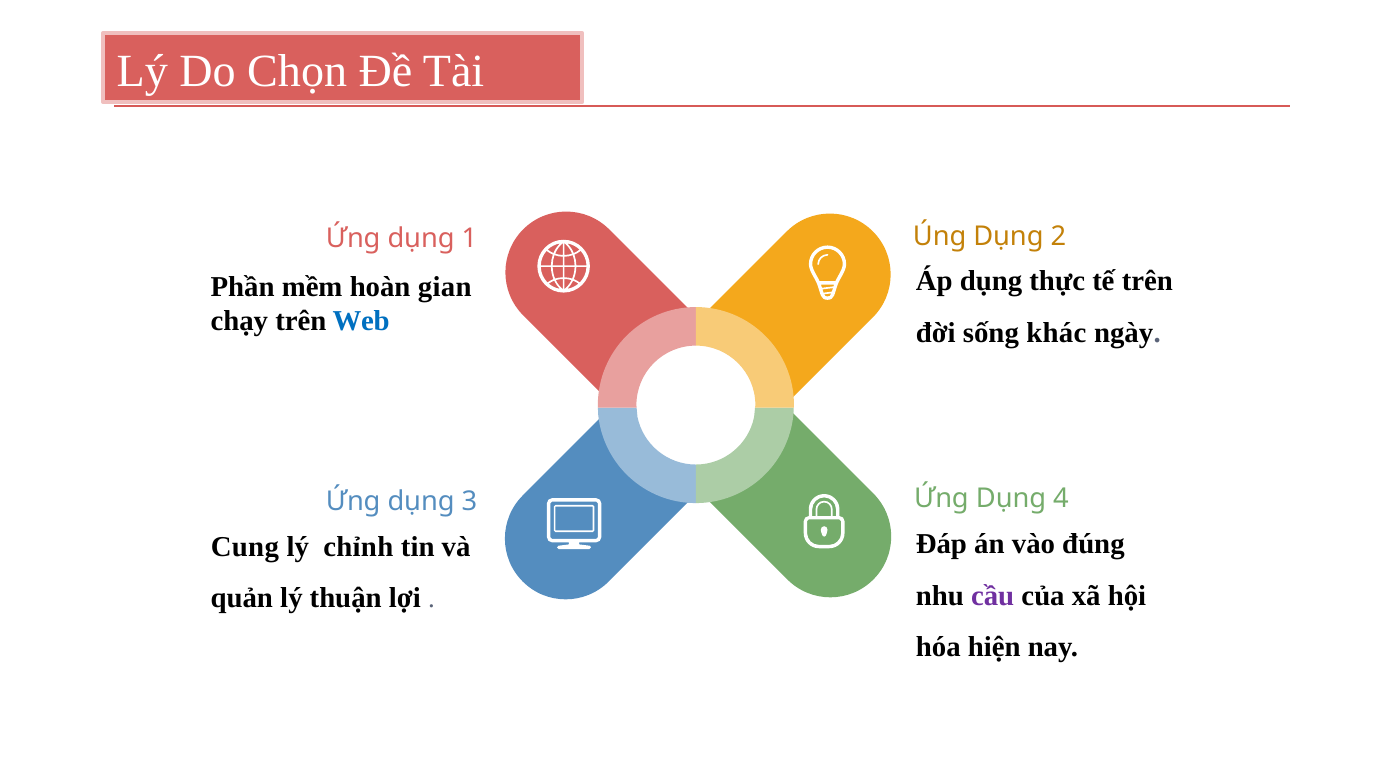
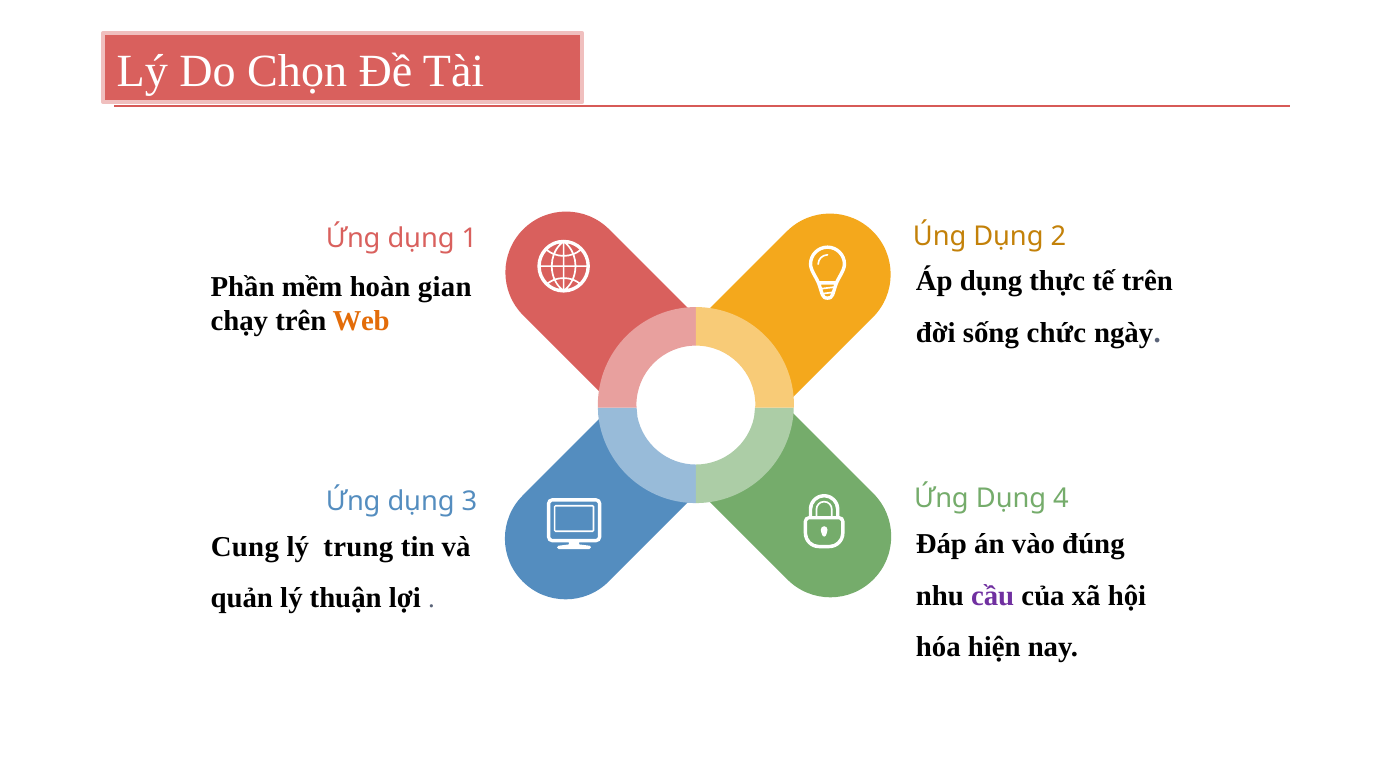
Web colour: blue -> orange
khác: khác -> chức
chỉnh: chỉnh -> trung
